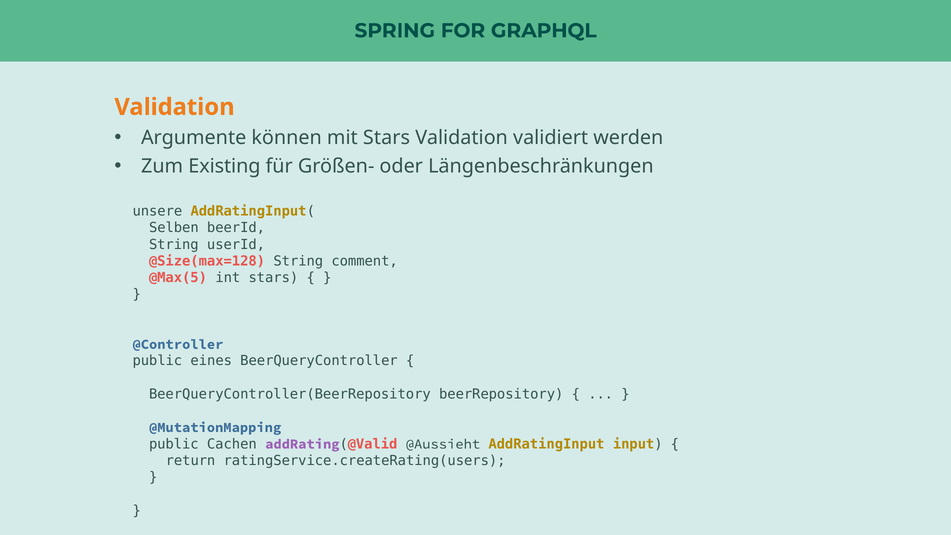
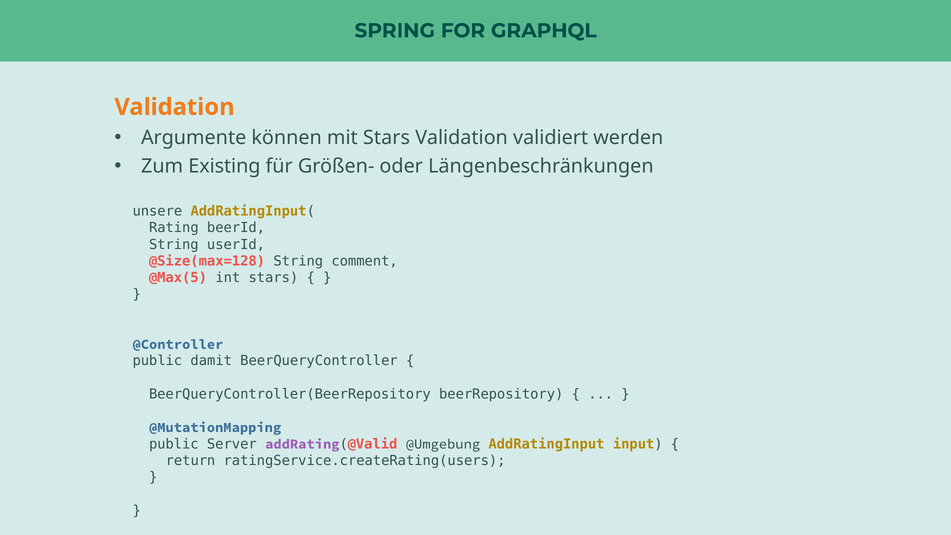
Selben: Selben -> Rating
eines: eines -> damit
Cachen: Cachen -> Server
@Aussieht: @Aussieht -> @Umgebung
